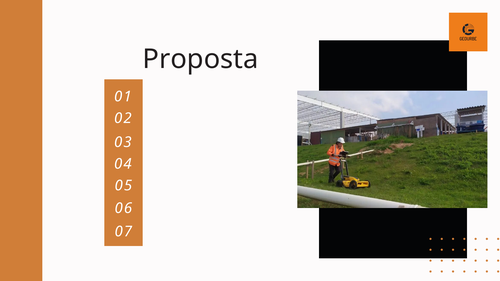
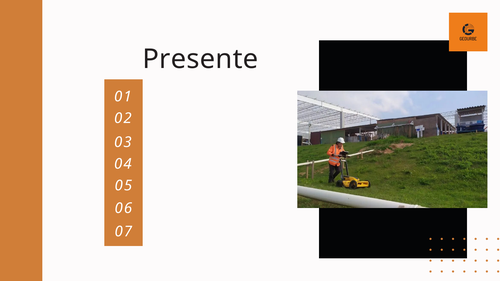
Proposta: Proposta -> Presente
